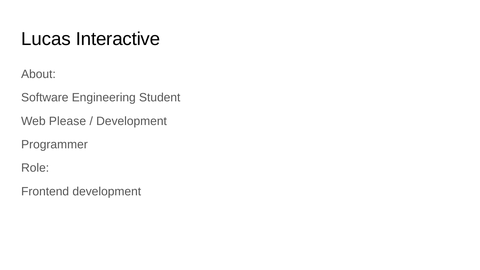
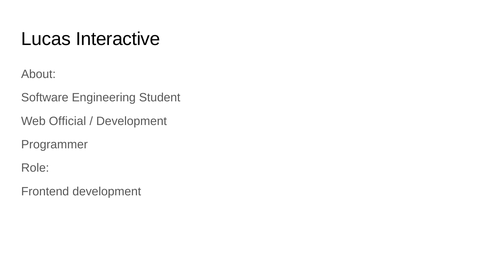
Please: Please -> Official
